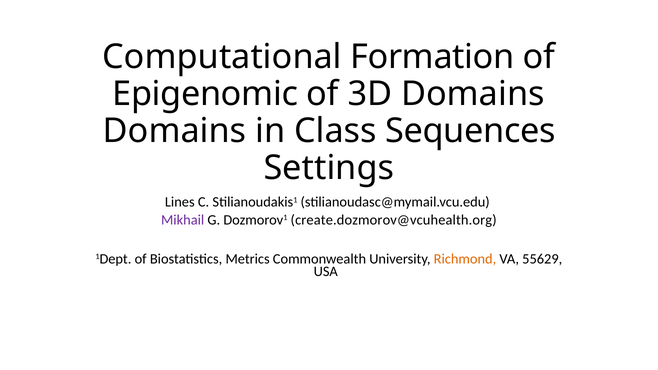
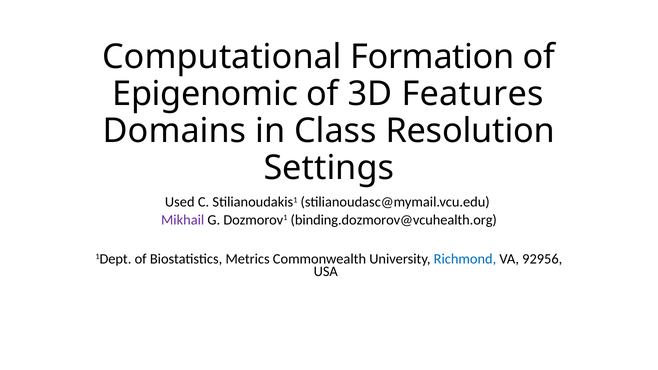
3D Domains: Domains -> Features
Sequences: Sequences -> Resolution
Lines: Lines -> Used
create.dozmorov@vcuhealth.org: create.dozmorov@vcuhealth.org -> binding.dozmorov@vcuhealth.org
Richmond colour: orange -> blue
55629: 55629 -> 92956
